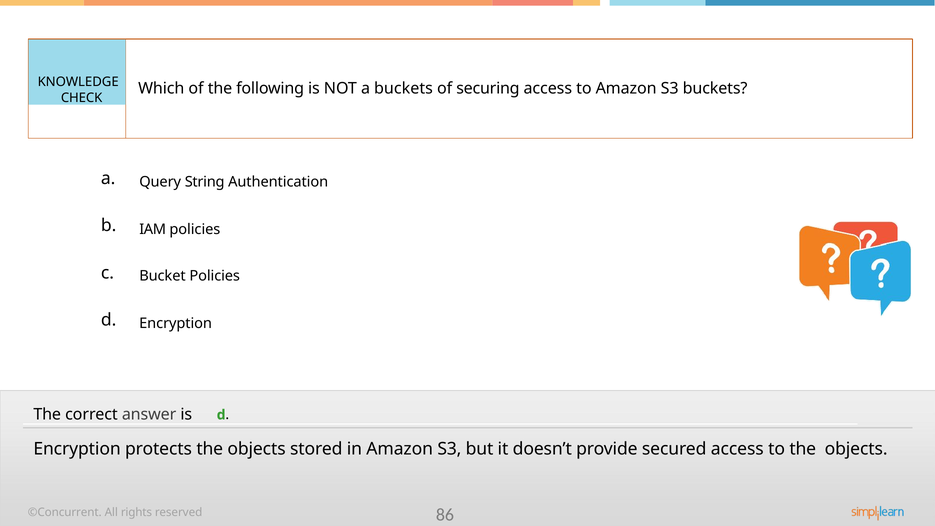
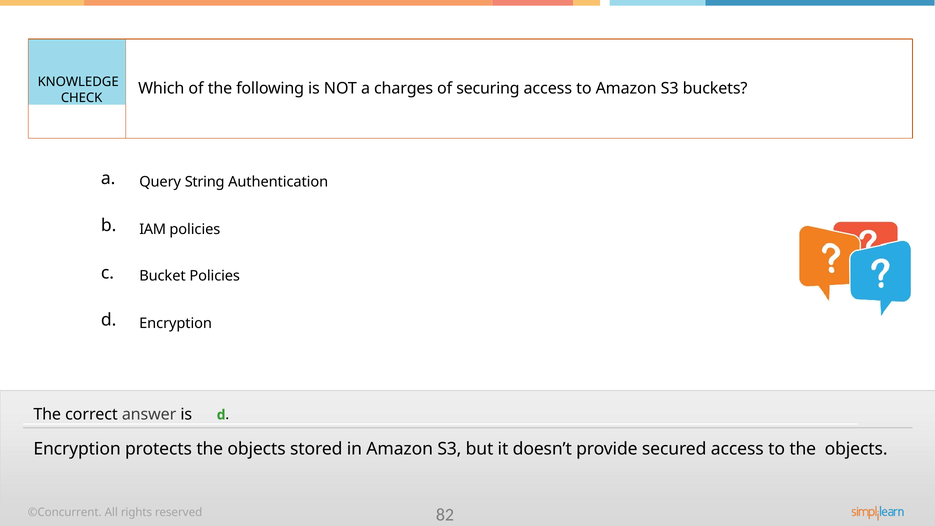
a buckets: buckets -> charges
86: 86 -> 82
